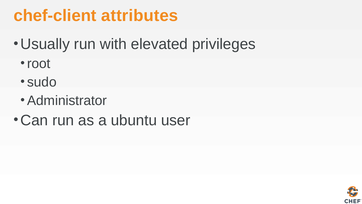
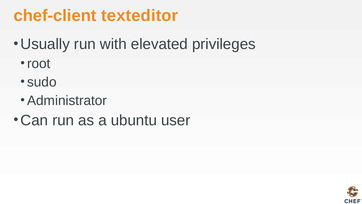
attributes: attributes -> texteditor
